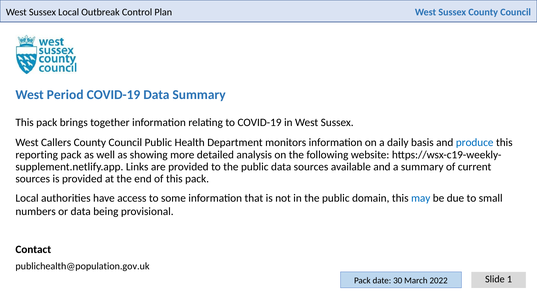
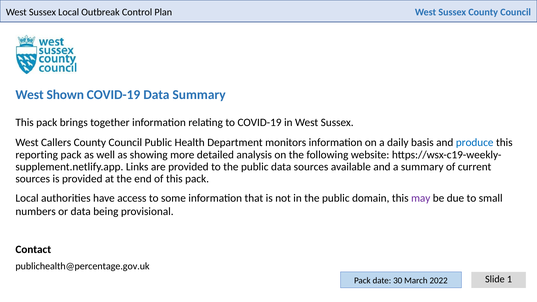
Period: Period -> Shown
may colour: blue -> purple
publichealth@population.gov.uk: publichealth@population.gov.uk -> publichealth@percentage.gov.uk
